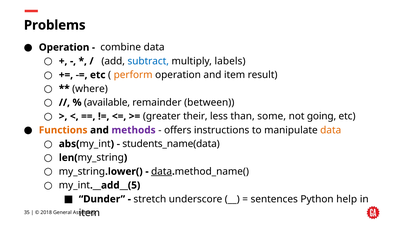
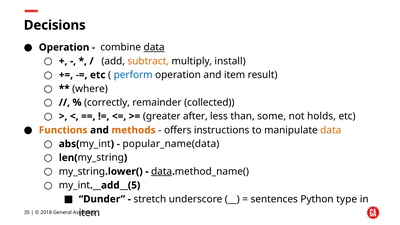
Problems: Problems -> Decisions
data at (154, 47) underline: none -> present
subtract colour: blue -> orange
labels: labels -> install
perform colour: orange -> blue
available: available -> correctly
between: between -> collected
their: their -> after
going: going -> holds
methods colour: purple -> orange
students_name(data: students_name(data -> popular_name(data
help: help -> type
